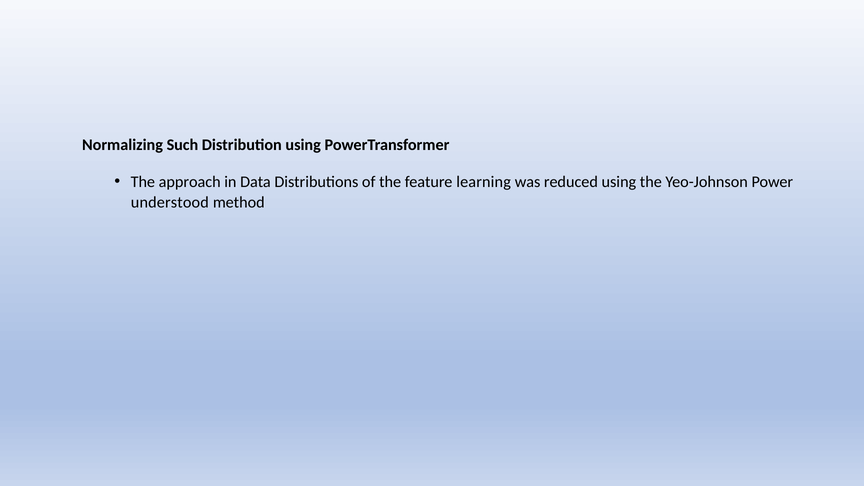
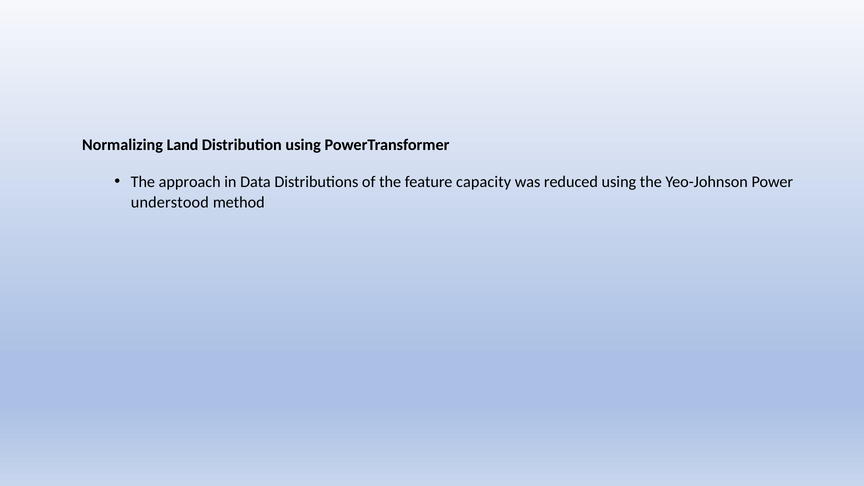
Such: Such -> Land
learning: learning -> capacity
